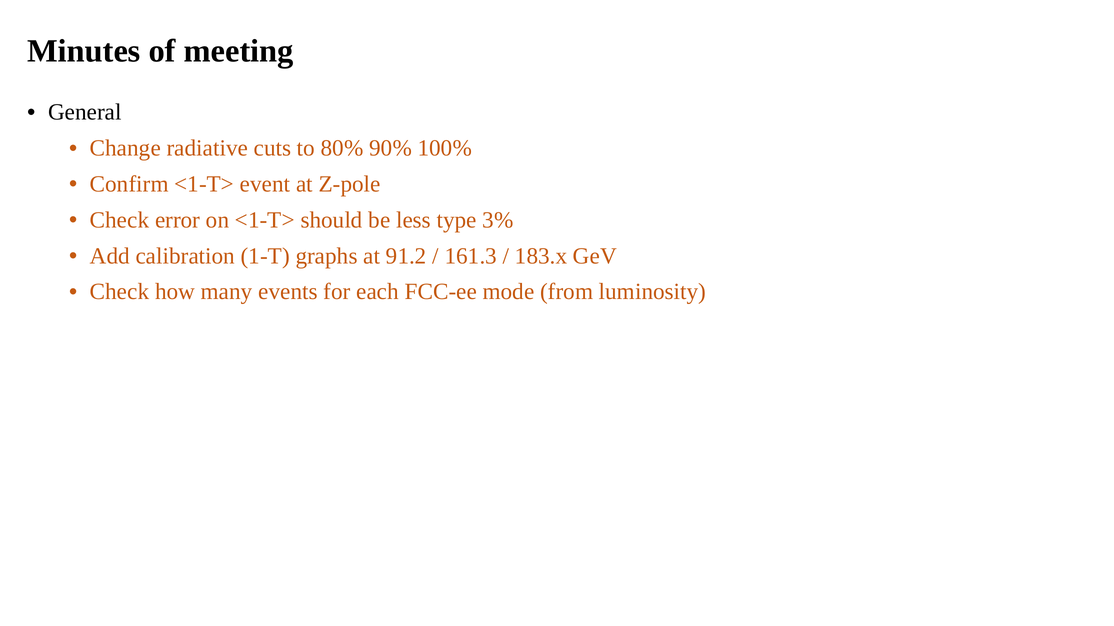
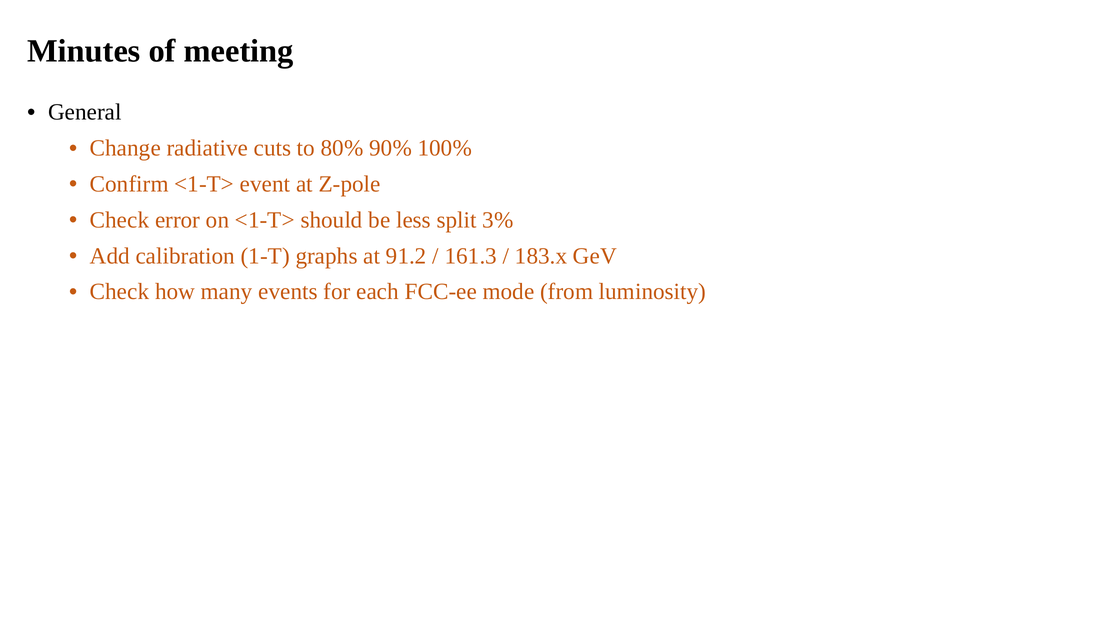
type: type -> split
